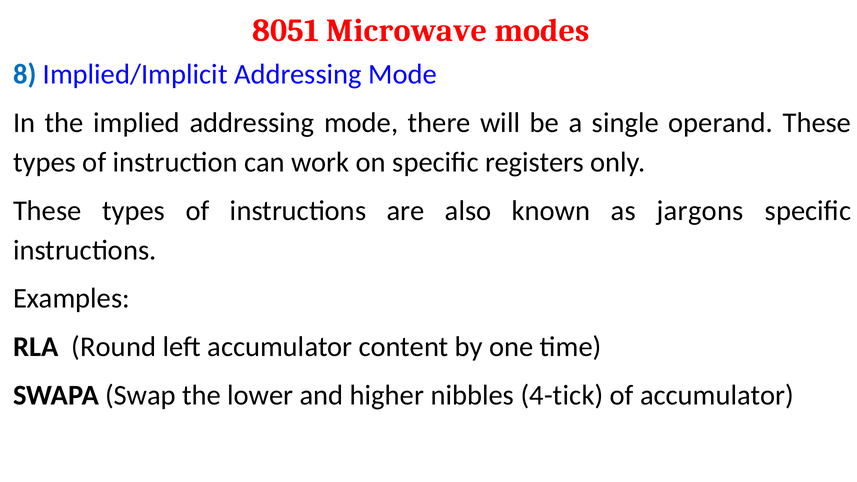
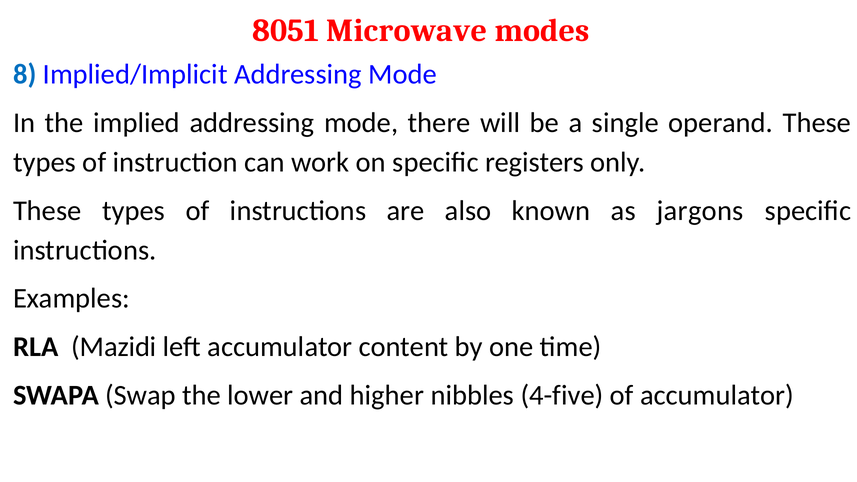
Round: Round -> Mazidi
4-tick: 4-tick -> 4-five
